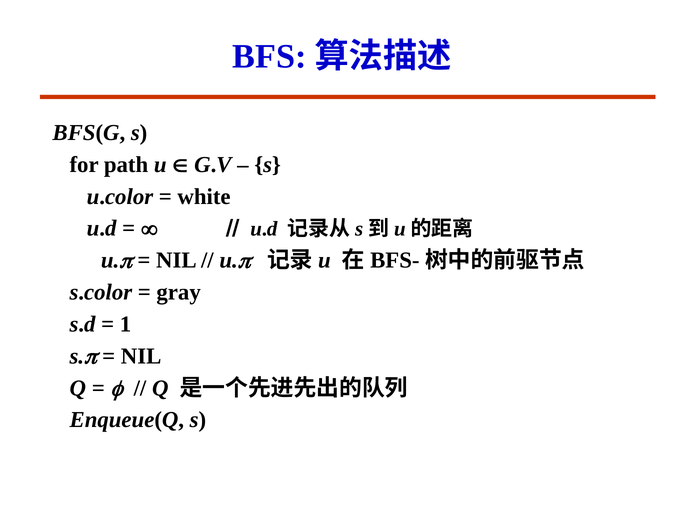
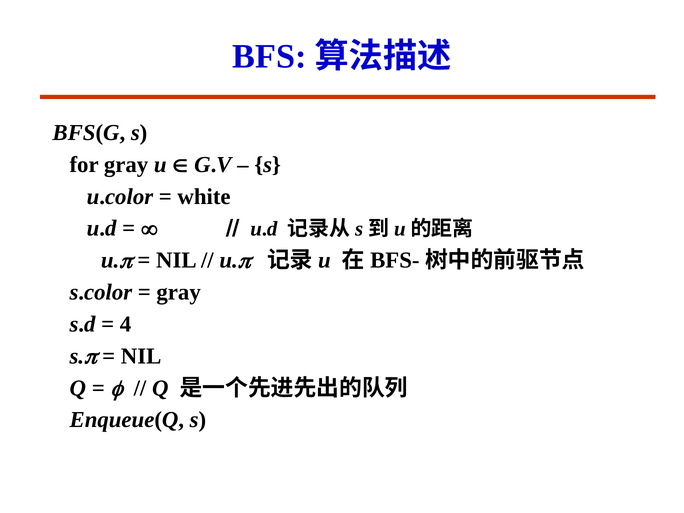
for path: path -> gray
1: 1 -> 4
